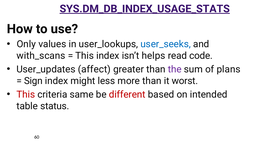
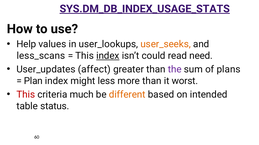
Only: Only -> Help
user_seeks colour: blue -> orange
with_scans: with_scans -> less_scans
index at (108, 56) underline: none -> present
helps: helps -> could
code: code -> need
Sign: Sign -> Plan
same: same -> much
different colour: red -> orange
